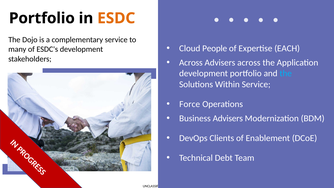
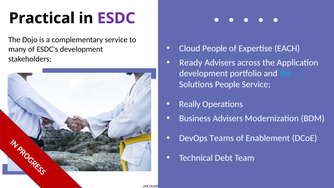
Portfolio at (42, 18): Portfolio -> Practical
ESDC colour: orange -> purple
Across at (191, 63): Across -> Ready
Solutions Within: Within -> People
Force: Force -> Really
Clients: Clients -> Teams
